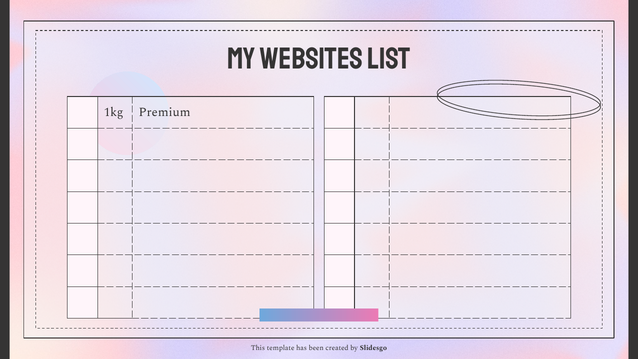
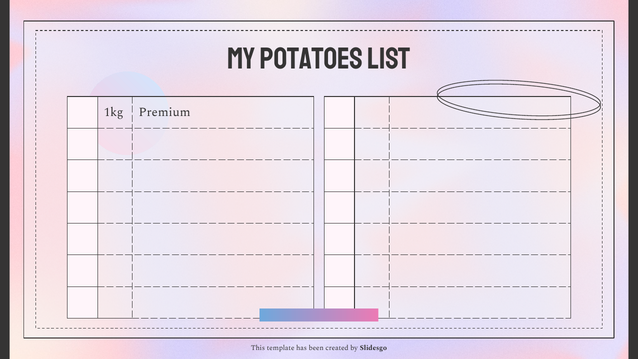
websites: websites -> potatoes
